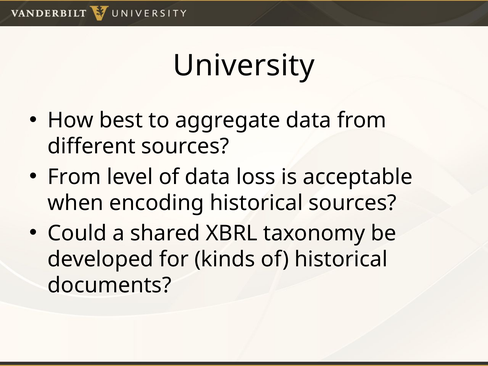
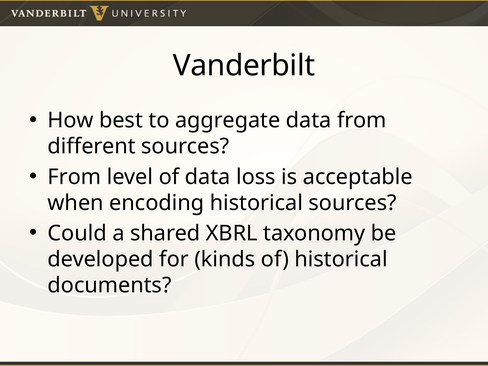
University: University -> Vanderbilt
